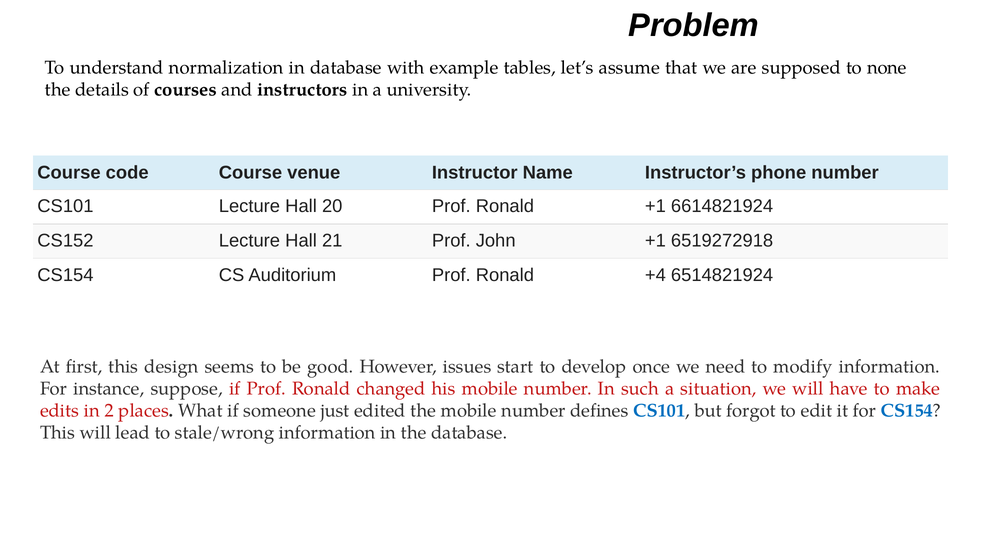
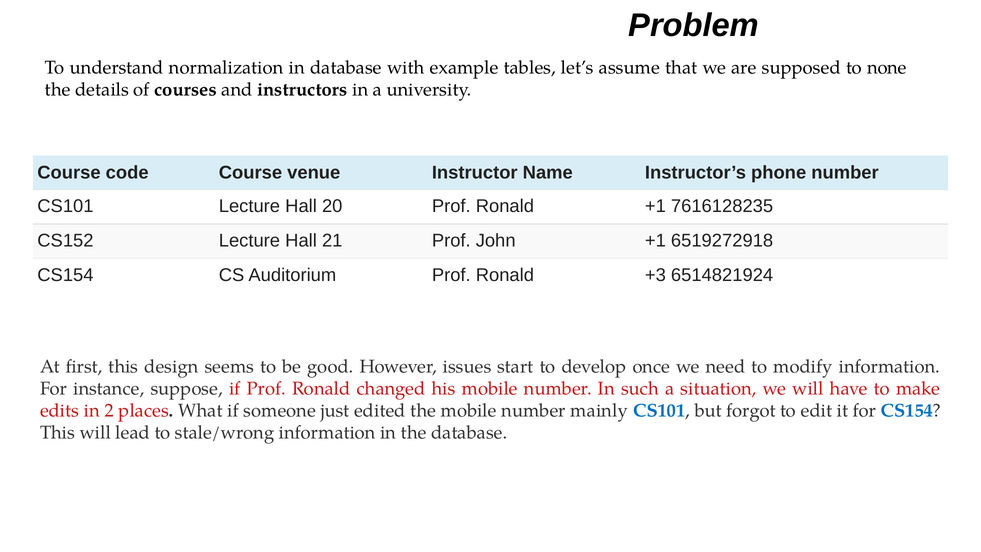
6614821924: 6614821924 -> 7616128235
+4: +4 -> +3
defines: defines -> mainly
